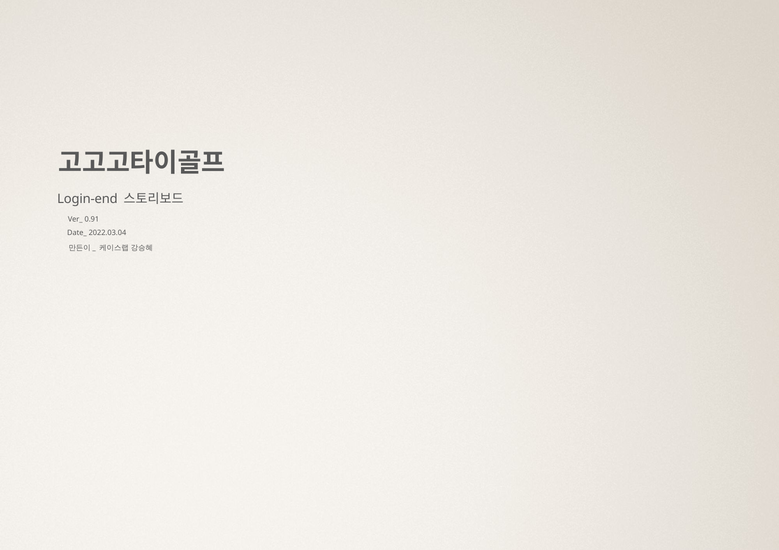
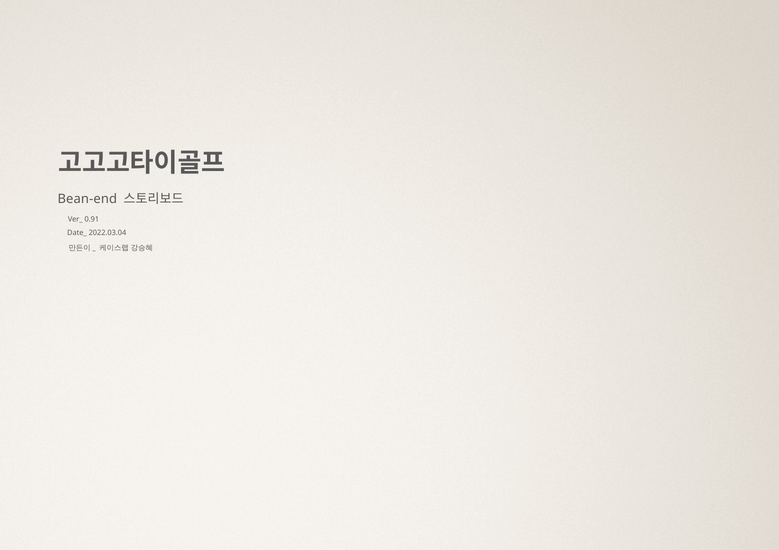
Login-end: Login-end -> Bean-end
